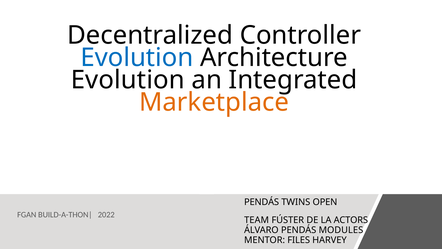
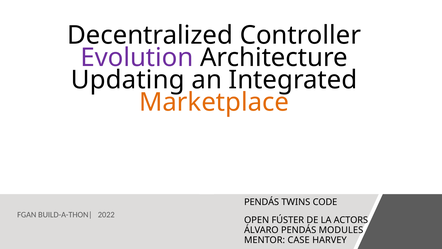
Evolution at (137, 58) colour: blue -> purple
Evolution at (128, 80): Evolution -> Updating
OPEN: OPEN -> CODE
TEAM: TEAM -> OPEN
FILES: FILES -> CASE
